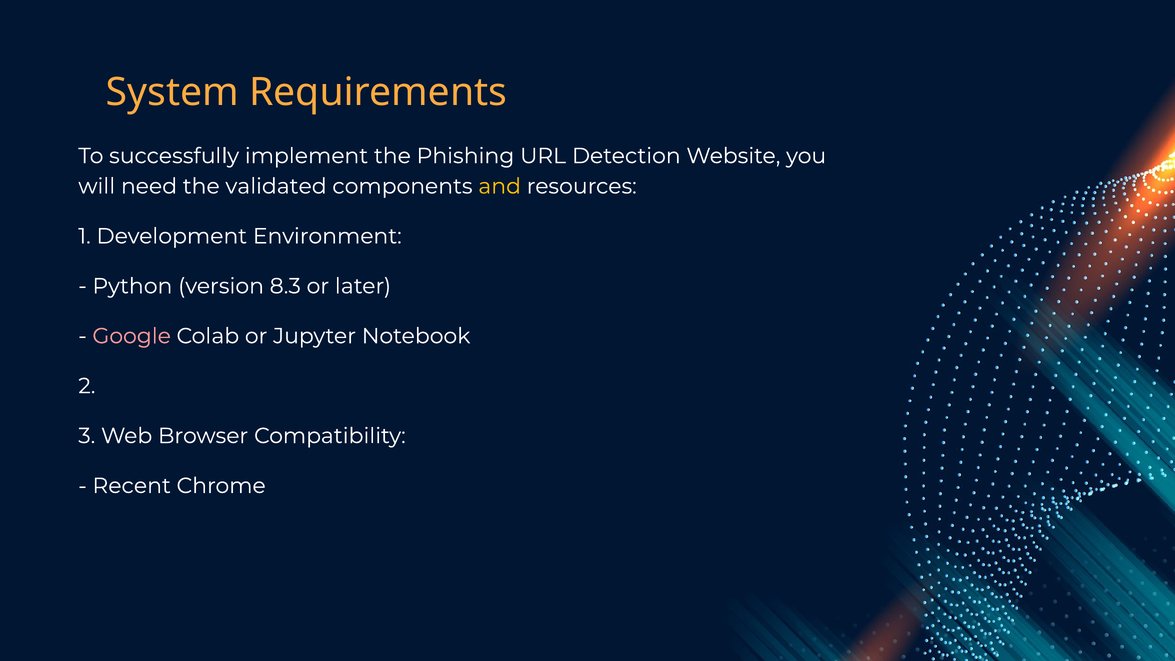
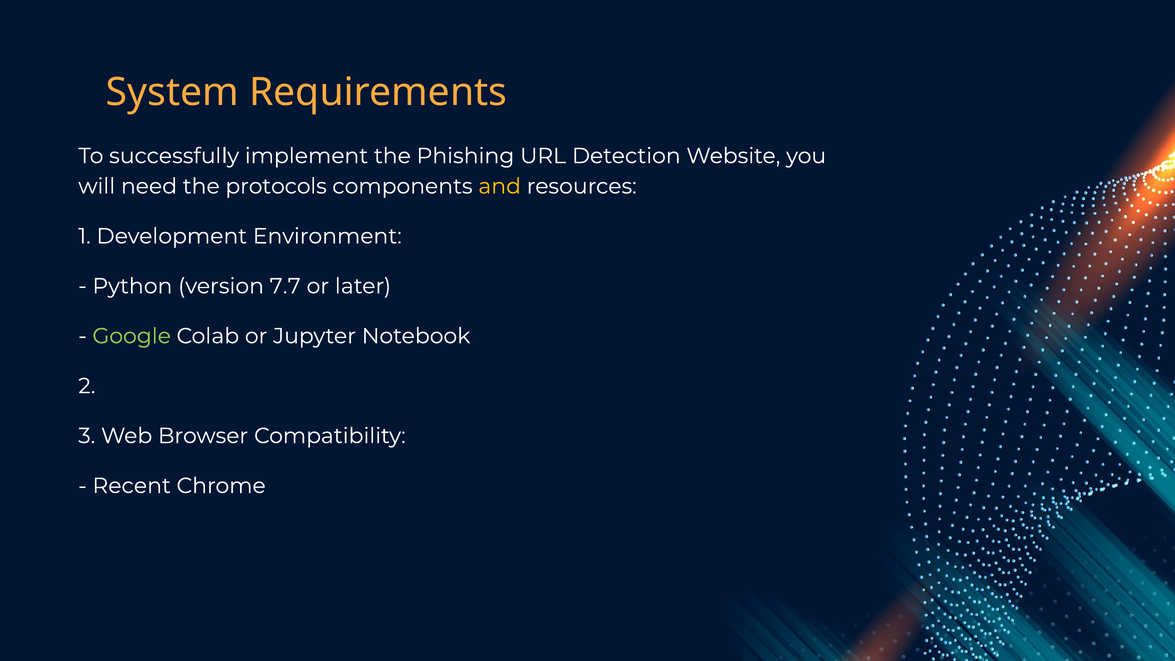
validated: validated -> protocols
8.3: 8.3 -> 7.7
Google colour: pink -> light green
